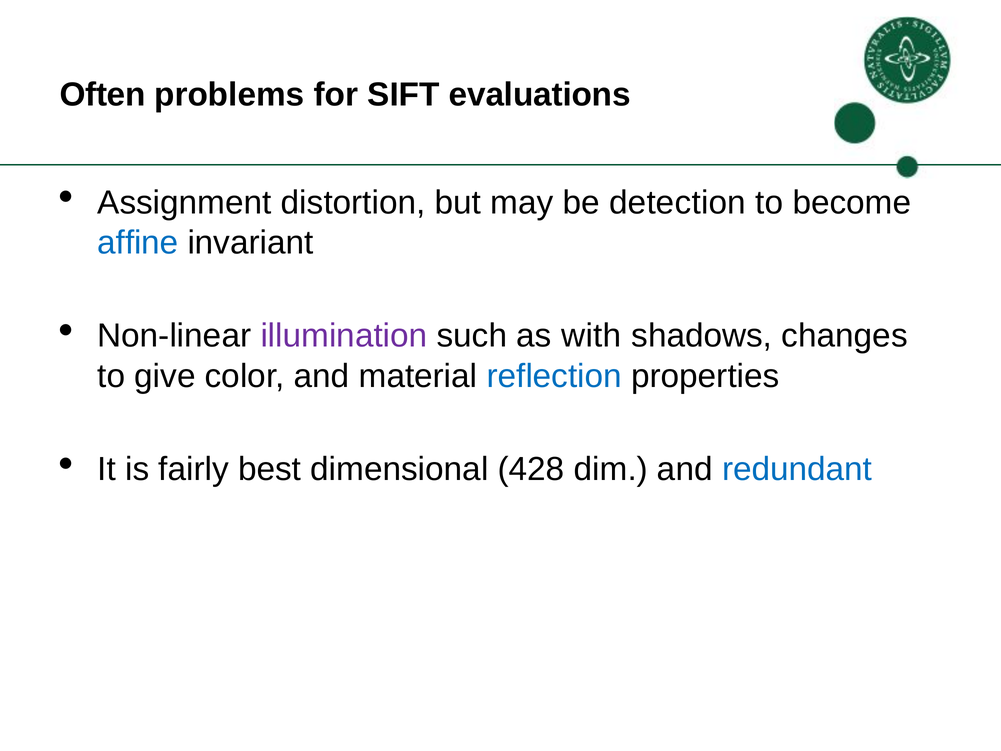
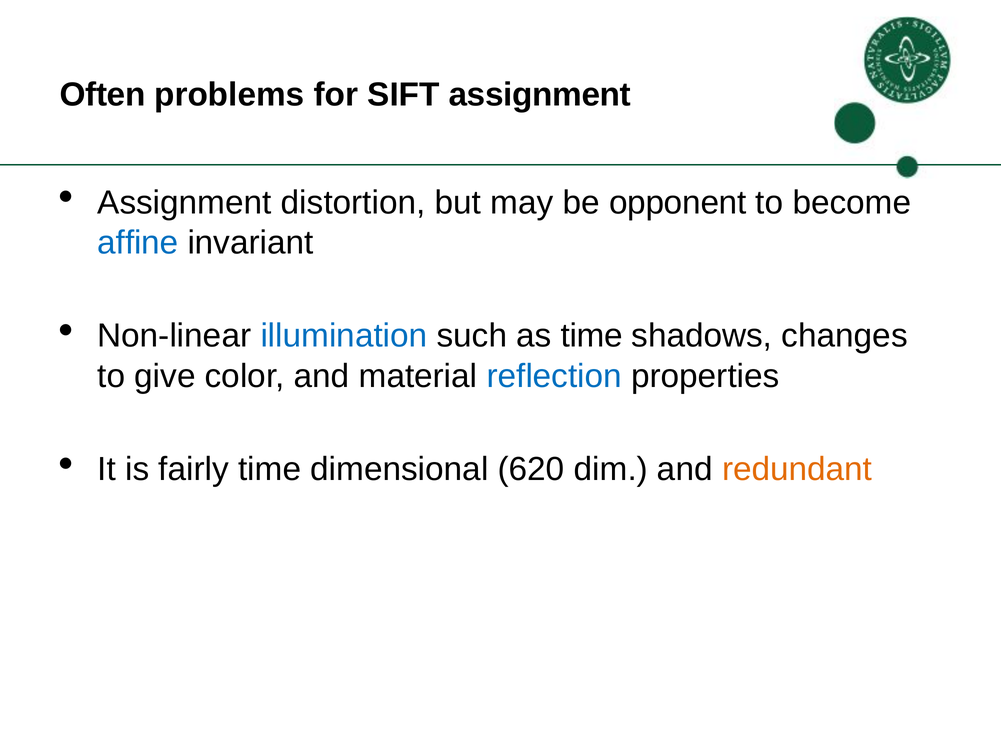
SIFT evaluations: evaluations -> assignment
detection: detection -> opponent
illumination colour: purple -> blue
as with: with -> time
fairly best: best -> time
428: 428 -> 620
redundant colour: blue -> orange
